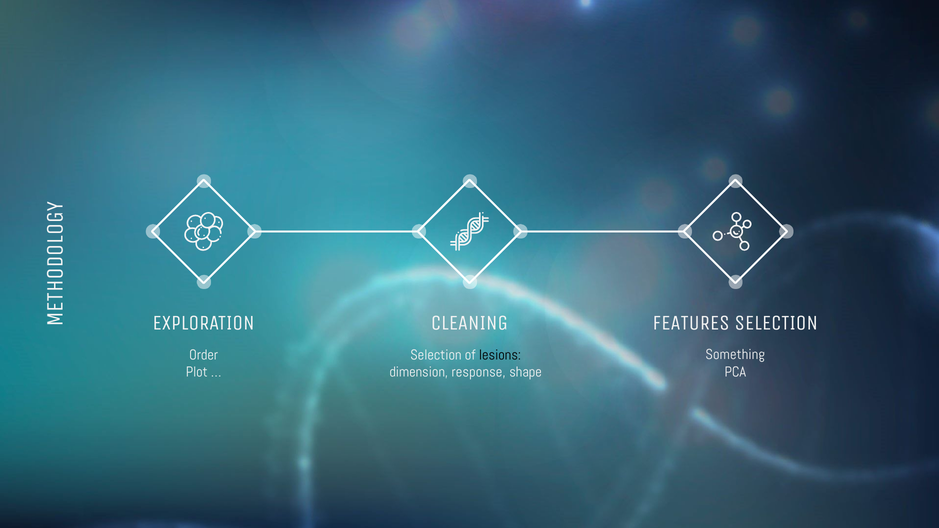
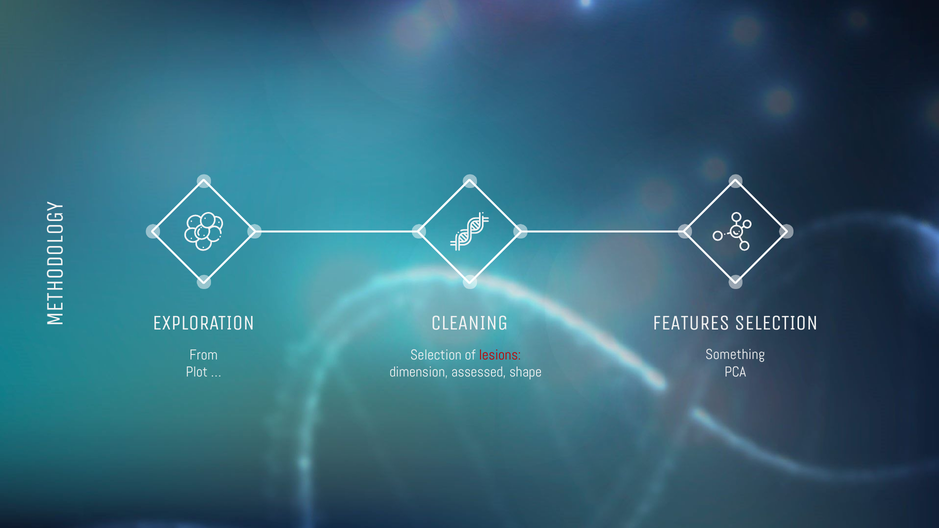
Order: Order -> From
lesions colour: black -> red
response: response -> assessed
